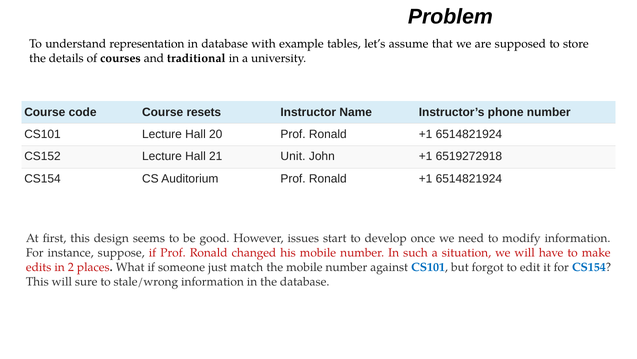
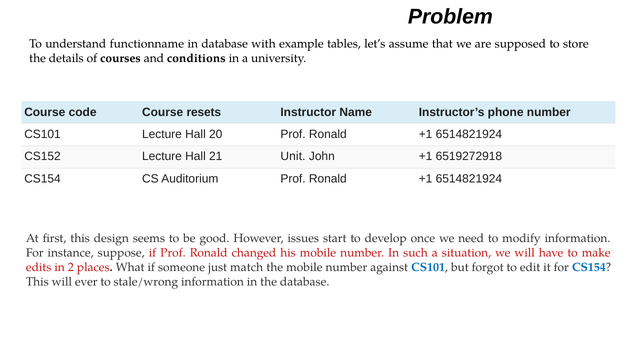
representation: representation -> functionname
traditional: traditional -> conditions
sure: sure -> ever
